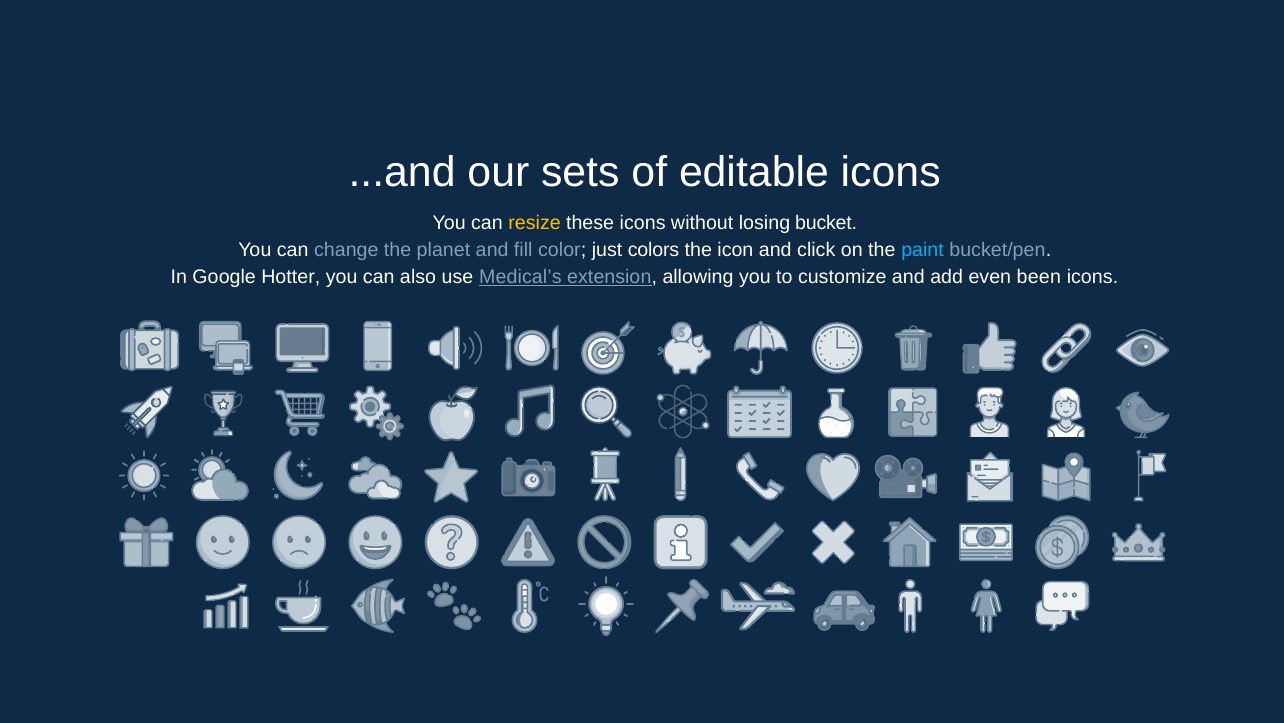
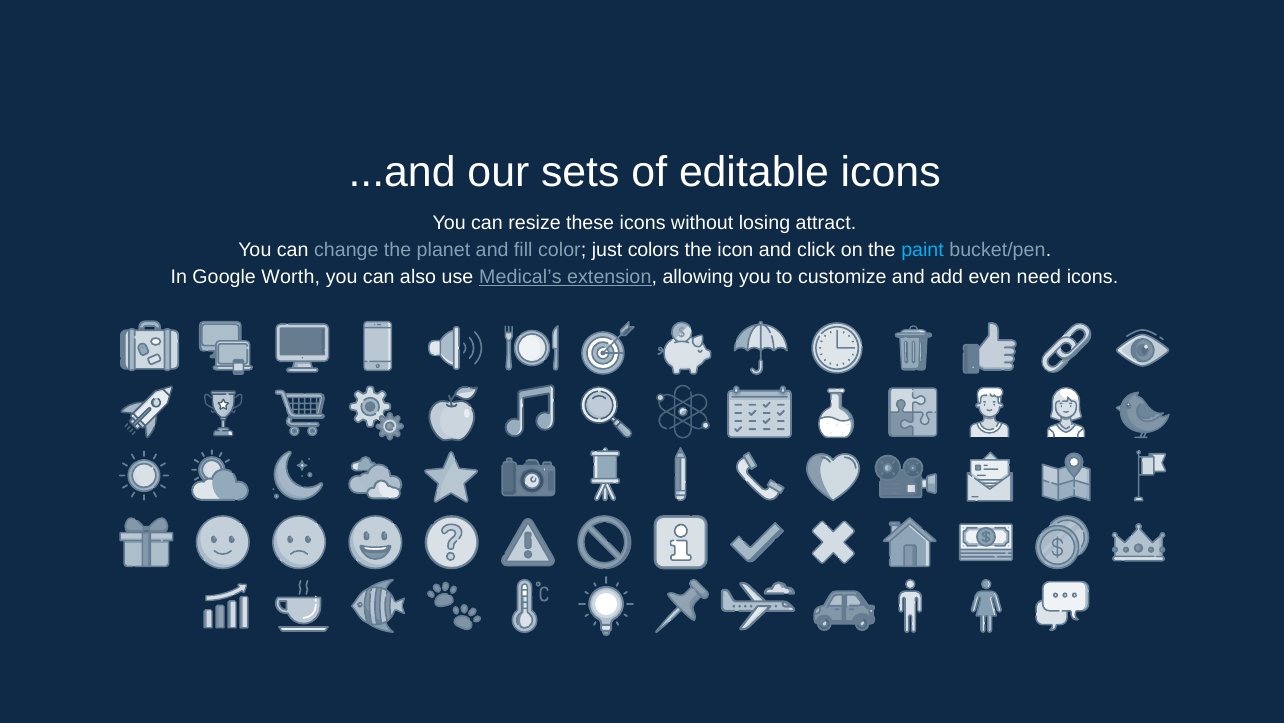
resize colour: yellow -> white
bucket: bucket -> attract
Hotter: Hotter -> Worth
been: been -> need
